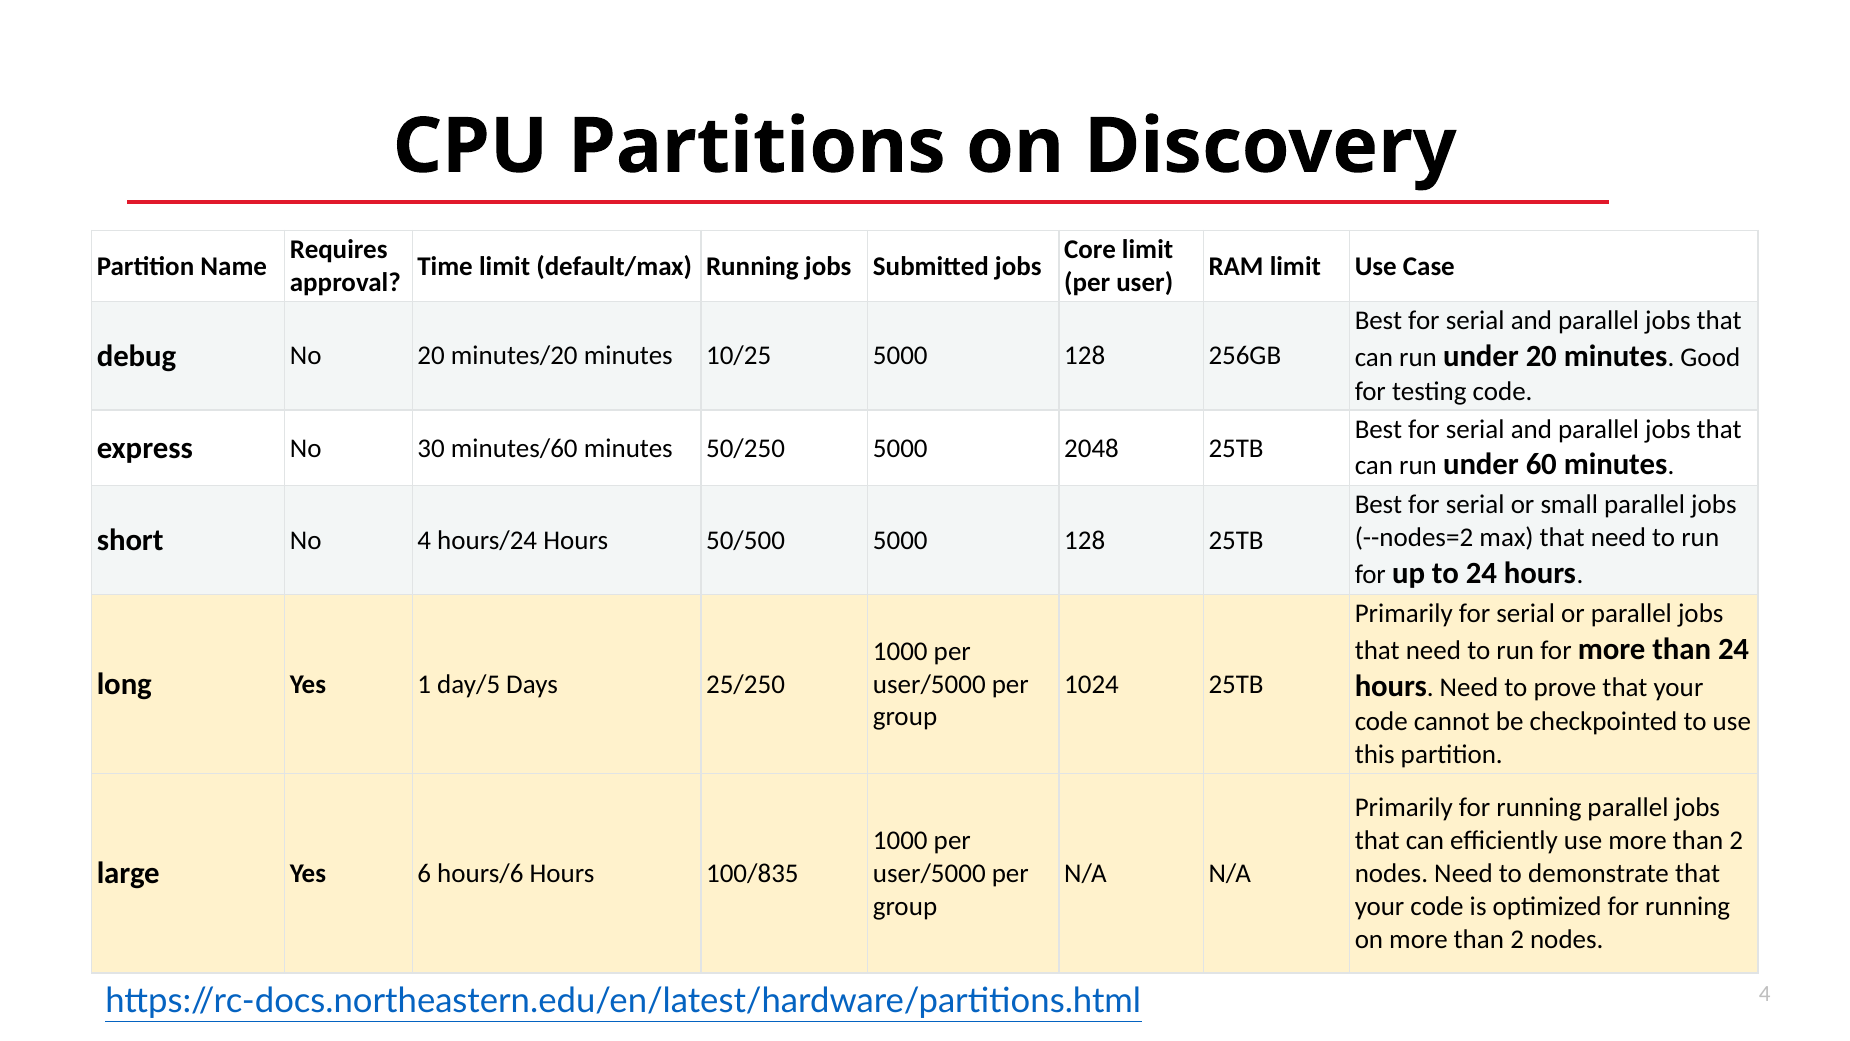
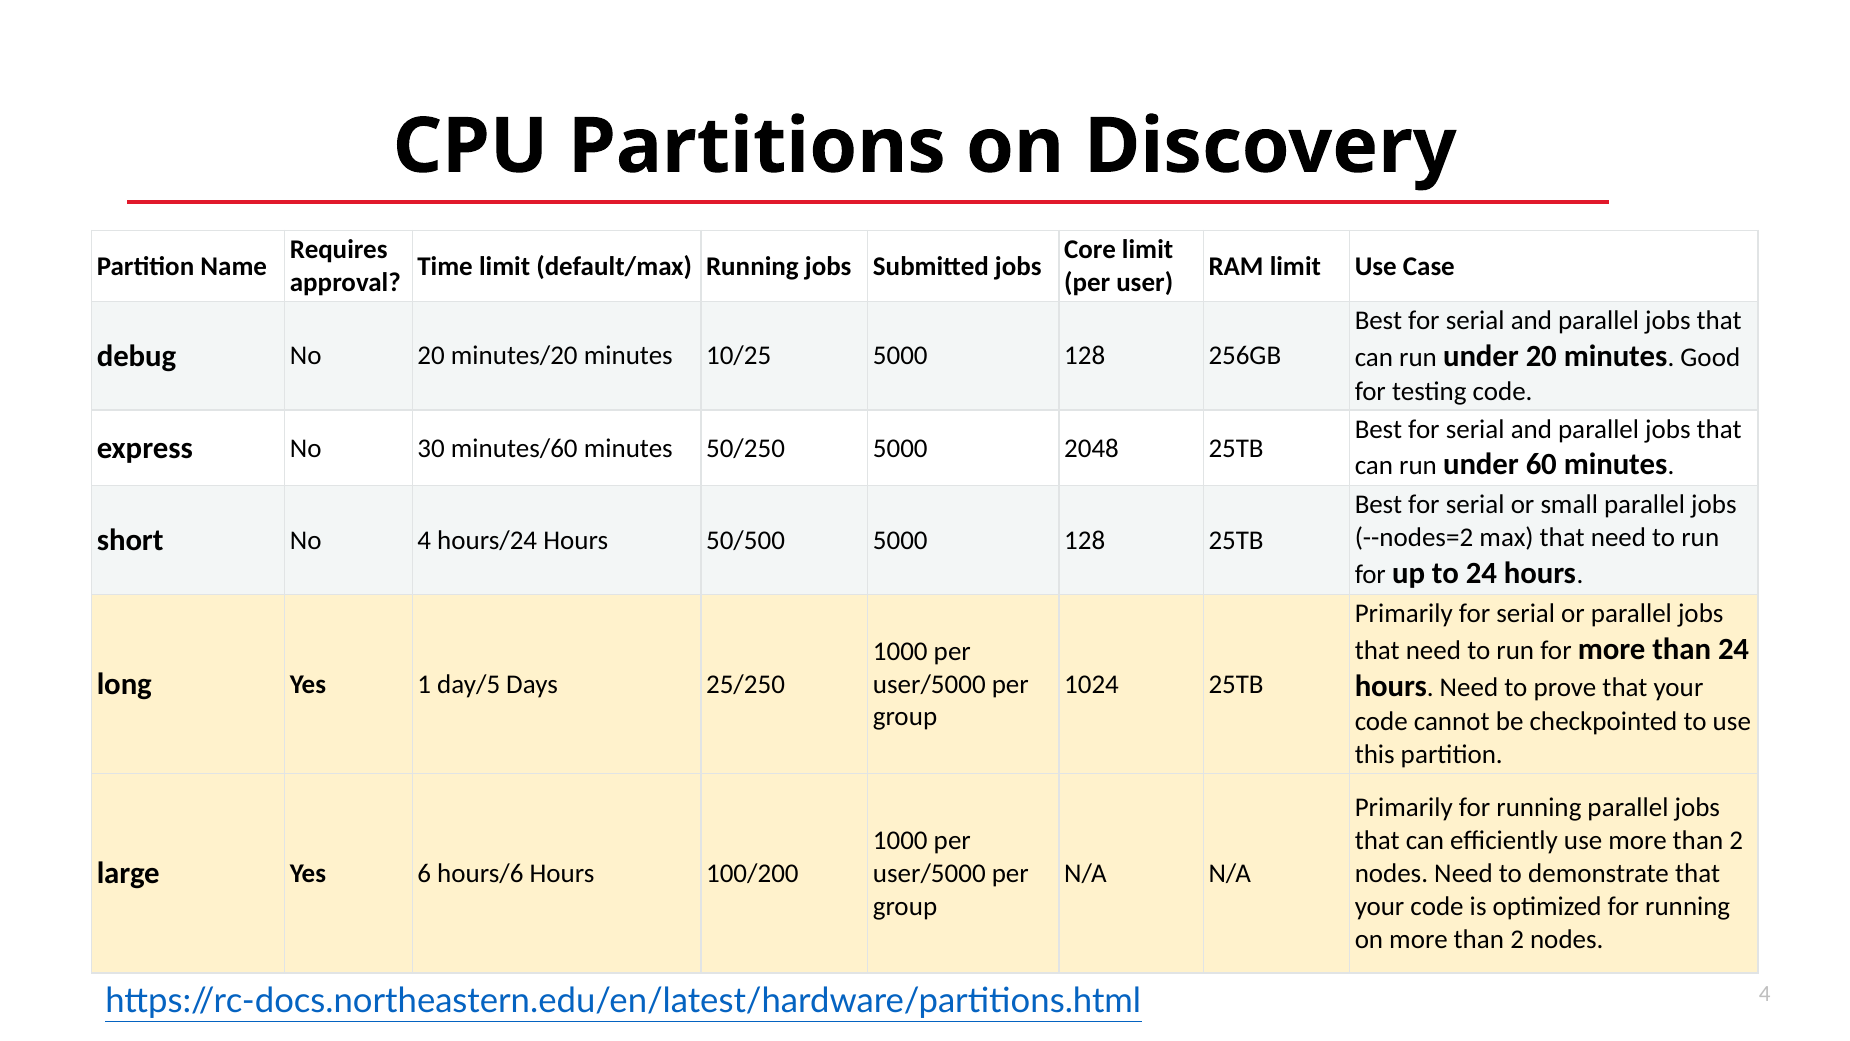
100/835: 100/835 -> 100/200
